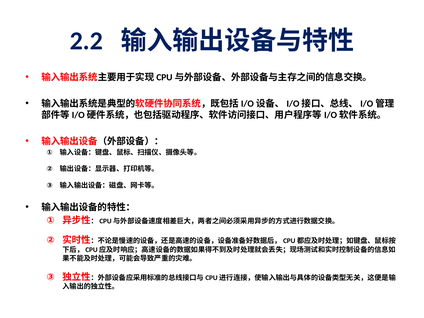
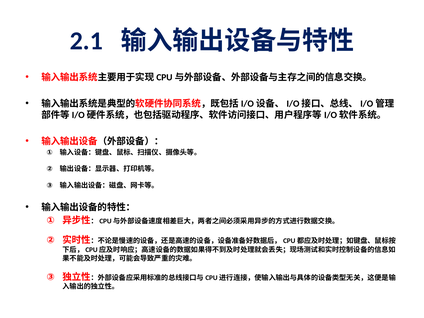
2.2: 2.2 -> 2.1
